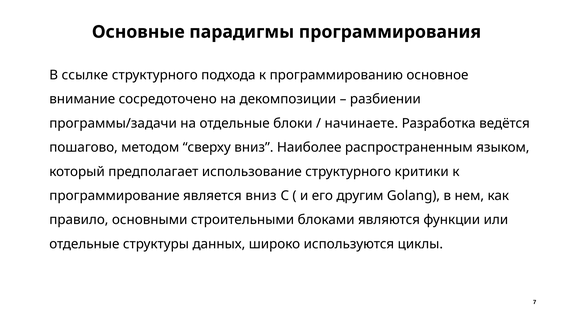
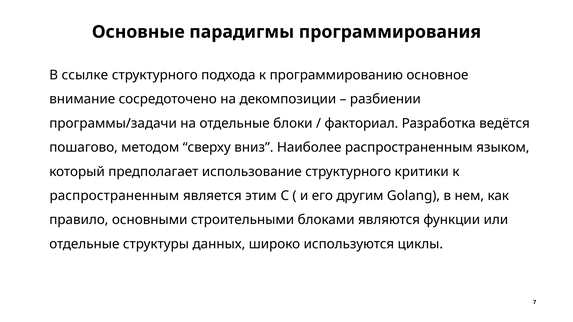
начинаете: начинаете -> факториал
программирование at (114, 196): программирование -> распространенным
является вниз: вниз -> этим
